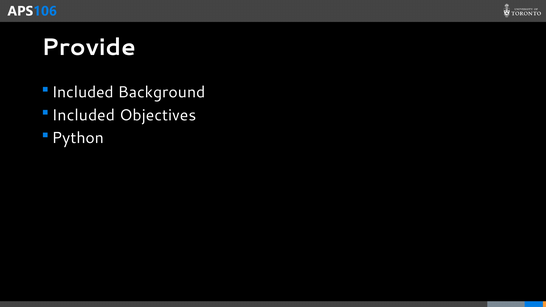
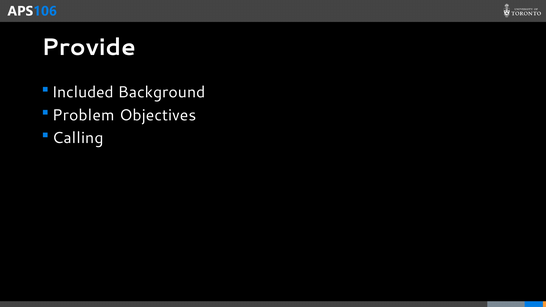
Included at (84, 115): Included -> Problem
Python: Python -> Calling
